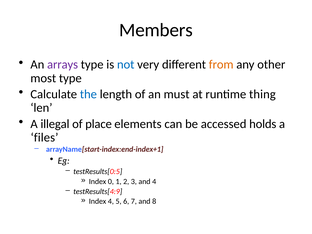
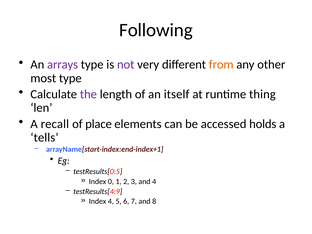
Members: Members -> Following
not colour: blue -> purple
the colour: blue -> purple
must: must -> itself
illegal: illegal -> recall
files: files -> tells
